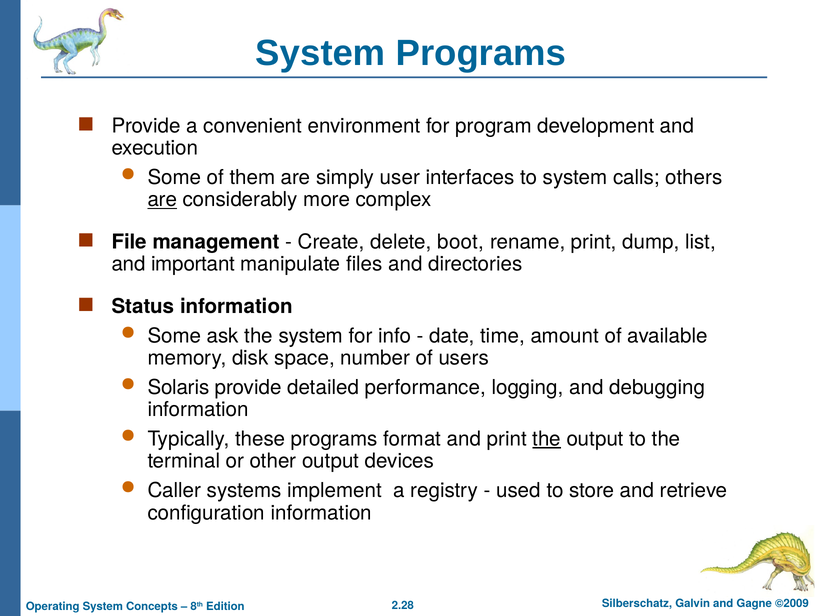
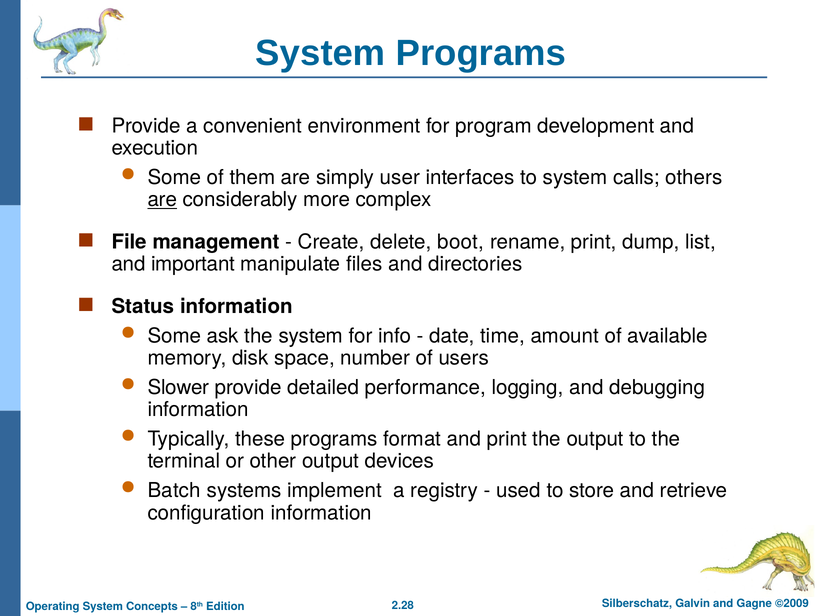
Solaris: Solaris -> Slower
the at (547, 439) underline: present -> none
Caller: Caller -> Batch
